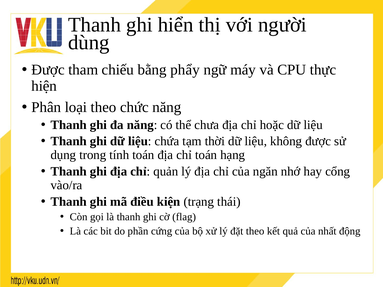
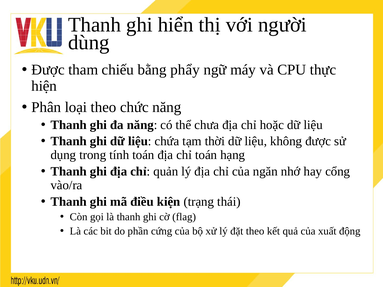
nhất: nhất -> xuất
